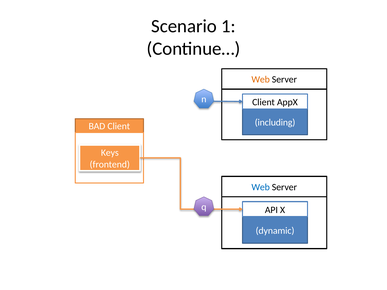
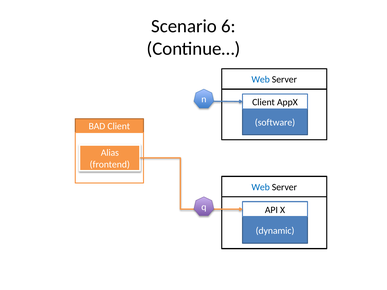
1: 1 -> 6
Web at (261, 80) colour: orange -> blue
including: including -> software
Keys: Keys -> Alias
